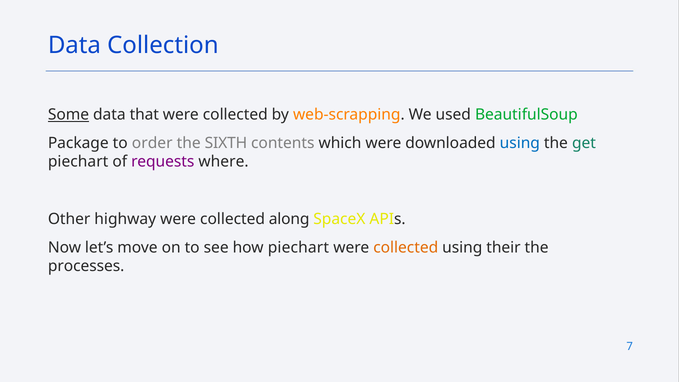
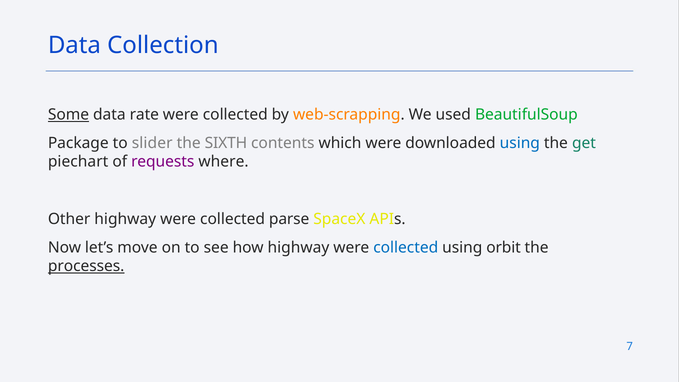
that: that -> rate
order: order -> slider
along: along -> parse
how piechart: piechart -> highway
collected at (406, 248) colour: orange -> blue
their: their -> orbit
processes underline: none -> present
